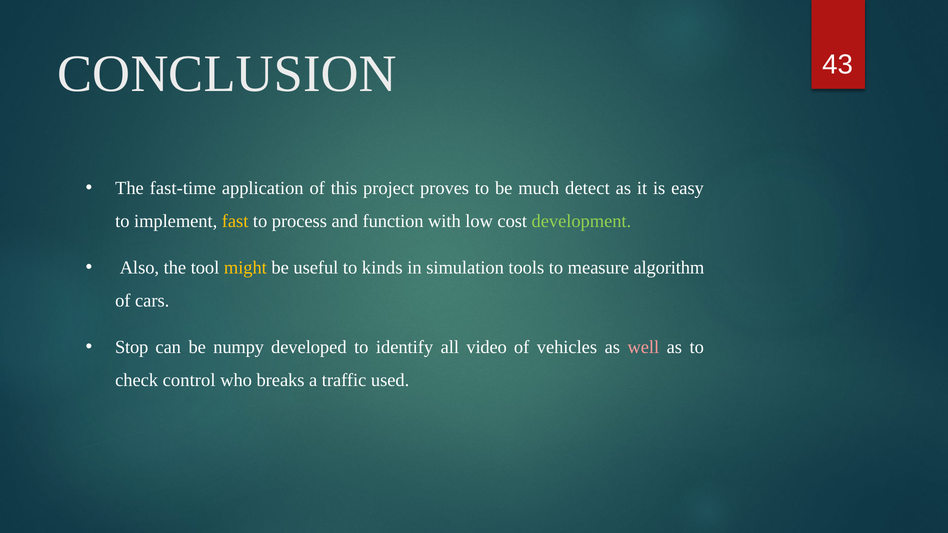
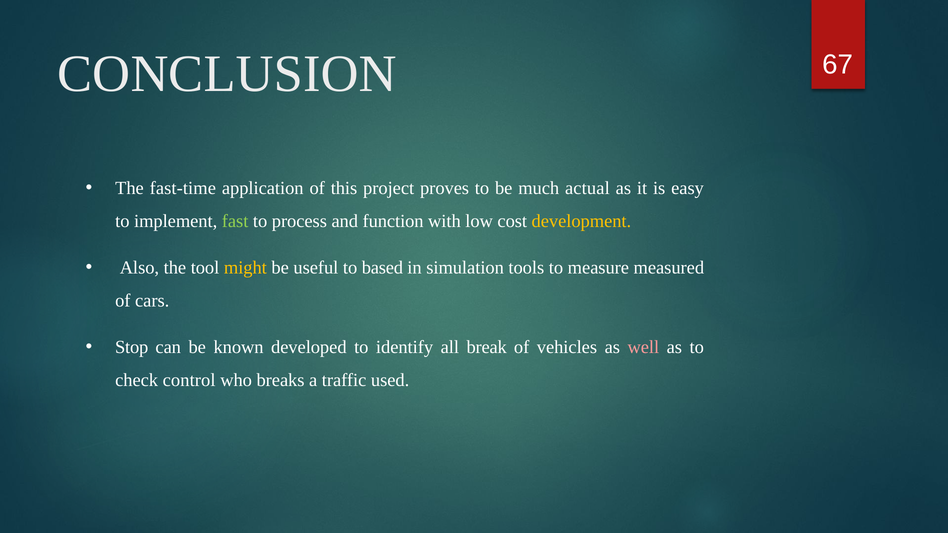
43: 43 -> 67
detect: detect -> actual
fast colour: yellow -> light green
development colour: light green -> yellow
kinds: kinds -> based
algorithm: algorithm -> measured
numpy: numpy -> known
video: video -> break
